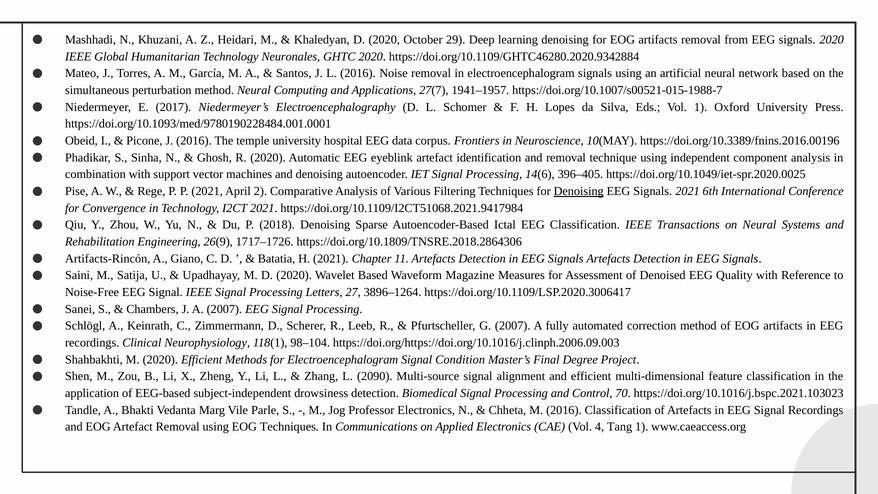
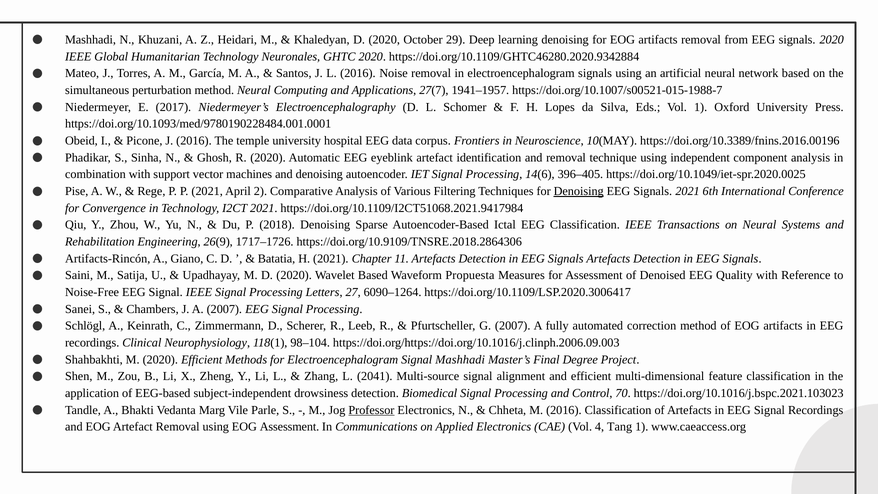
https://doi.org/10.1809/TNSRE.2018.2864306: https://doi.org/10.1809/TNSRE.2018.2864306 -> https://doi.org/10.9109/TNSRE.2018.2864306
Magazine: Magazine -> Propuesta
3896–1264: 3896–1264 -> 6090–1264
Signal Condition: Condition -> Mashhadi
2090: 2090 -> 2041
Professor underline: none -> present
EOG Techniques: Techniques -> Assessment
